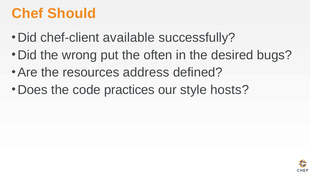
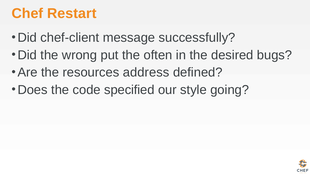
Should: Should -> Restart
available: available -> message
practices: practices -> specified
hosts: hosts -> going
